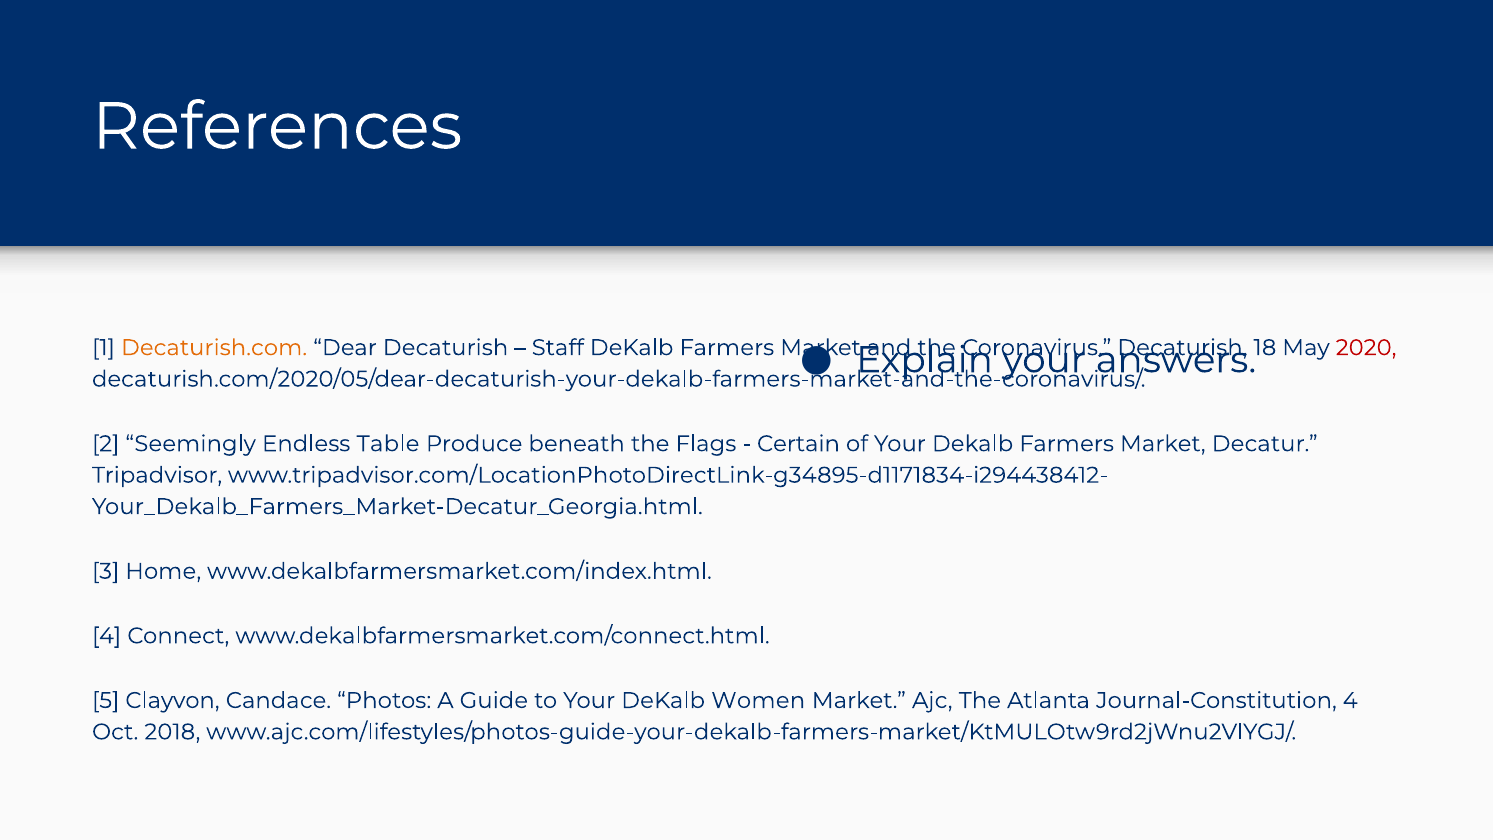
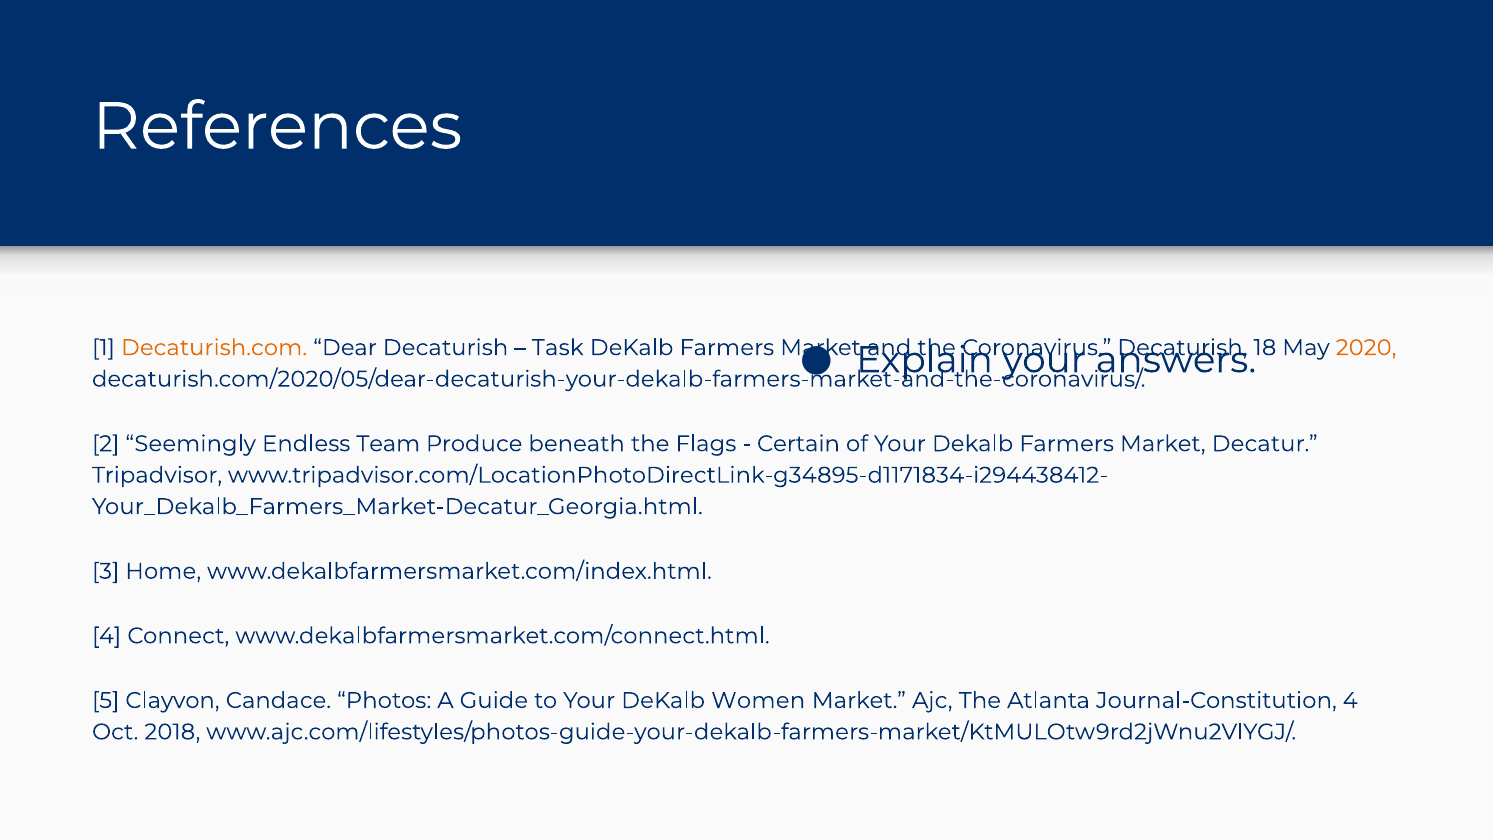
Staff: Staff -> Task
2020 colour: red -> orange
Table: Table -> Team
